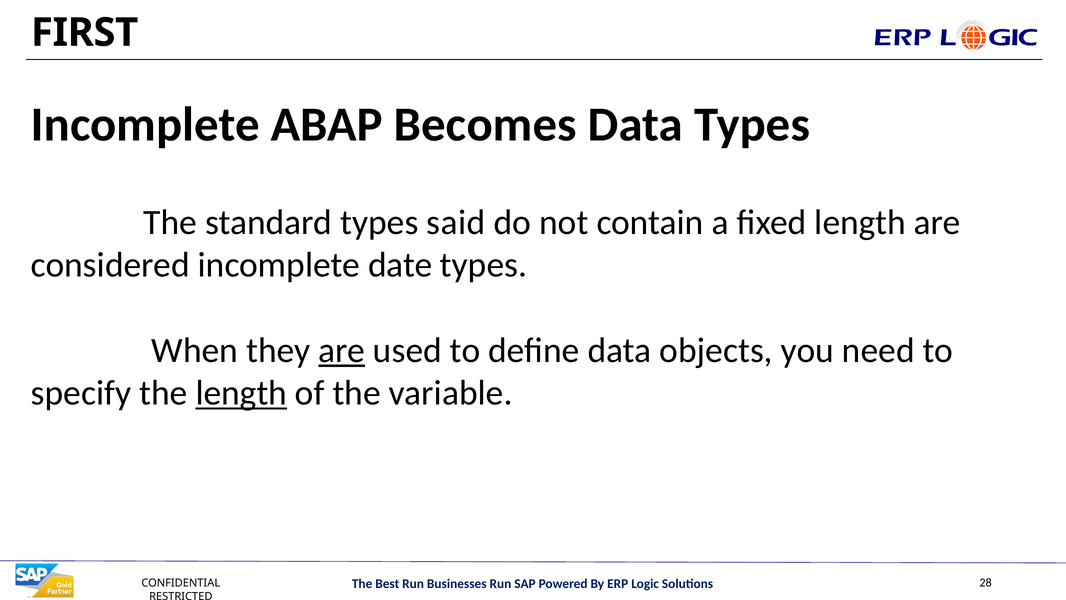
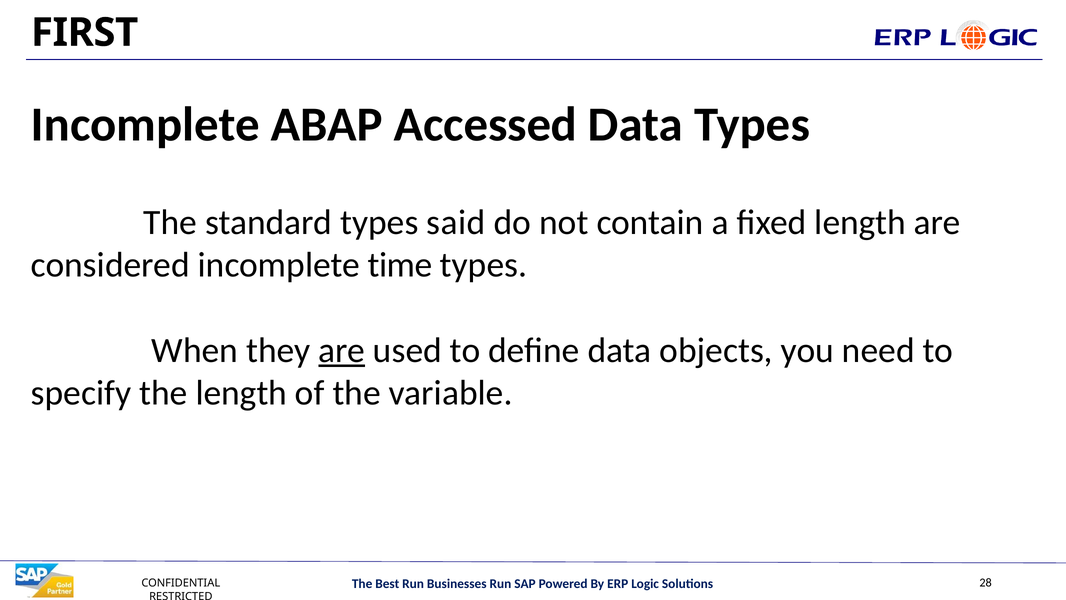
Becomes: Becomes -> Accessed
date: date -> time
length at (241, 393) underline: present -> none
